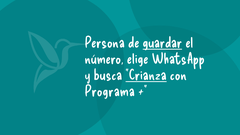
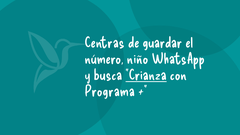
Persona: Persona -> Centras
guardar underline: present -> none
elige: elige -> niño
